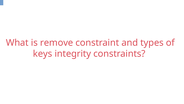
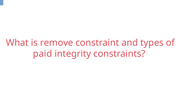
keys: keys -> paid
